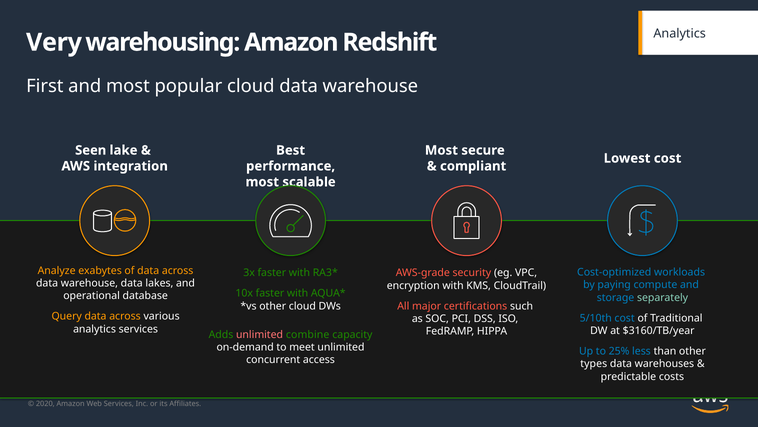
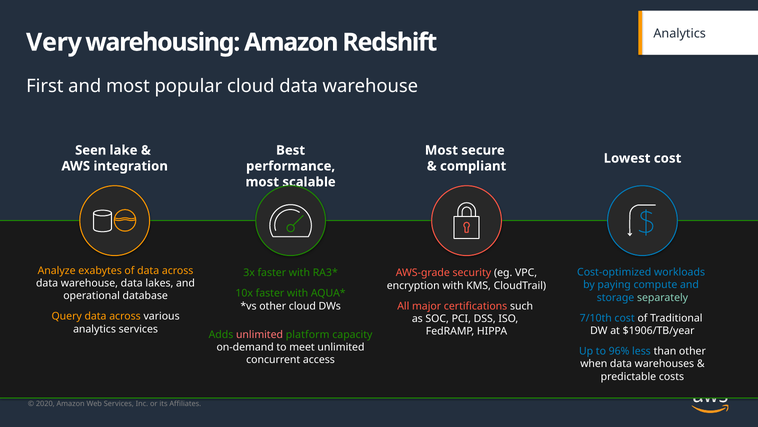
5/10th: 5/10th -> 7/10th
$3160/TB/year: $3160/TB/year -> $1906/TB/year
combine: combine -> platform
25%: 25% -> 96%
types: types -> when
